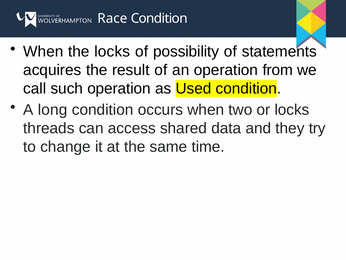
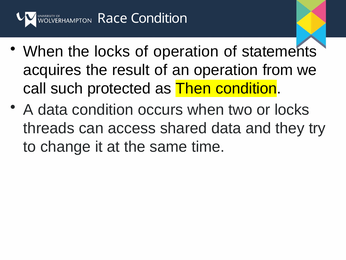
of possibility: possibility -> operation
such operation: operation -> protected
Used: Used -> Then
A long: long -> data
